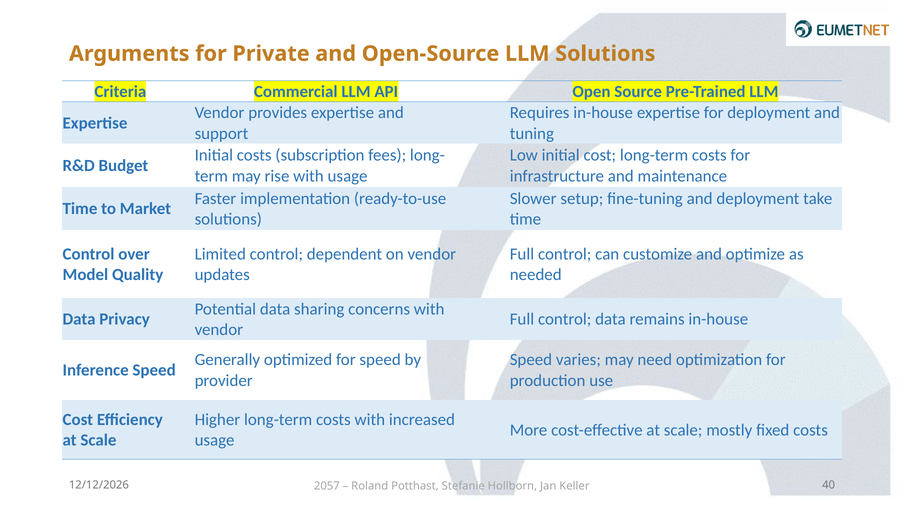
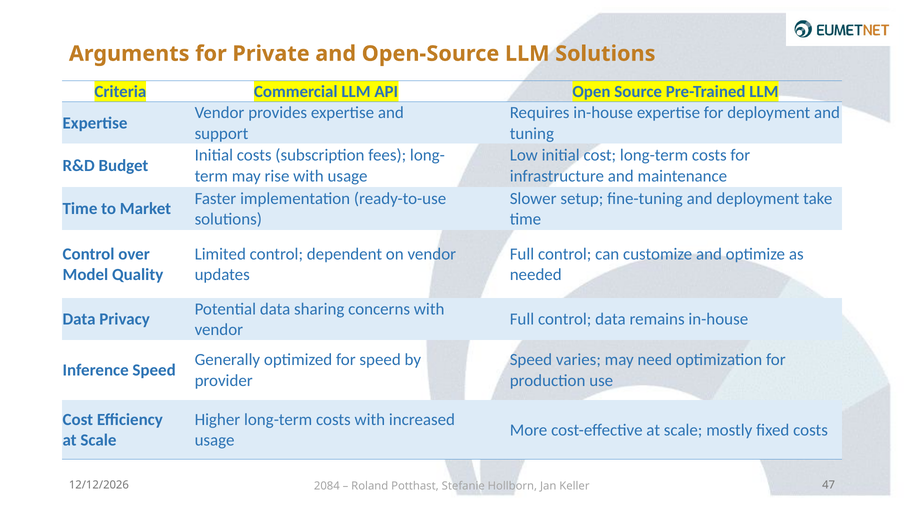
40: 40 -> 47
2057: 2057 -> 2084
